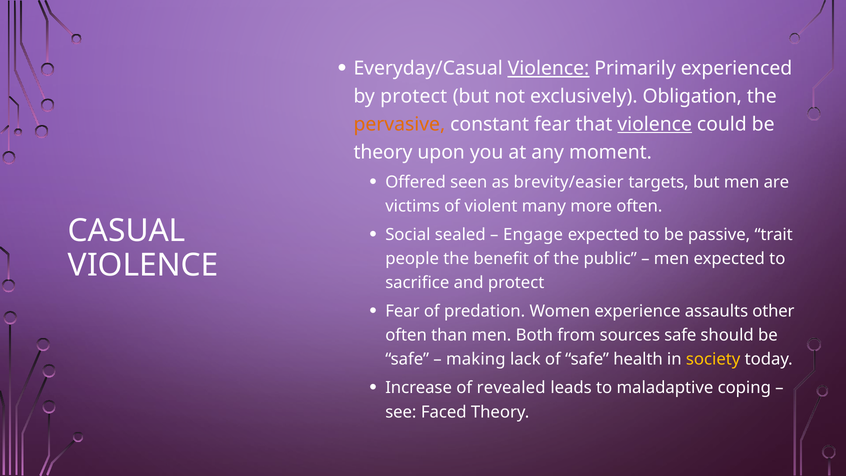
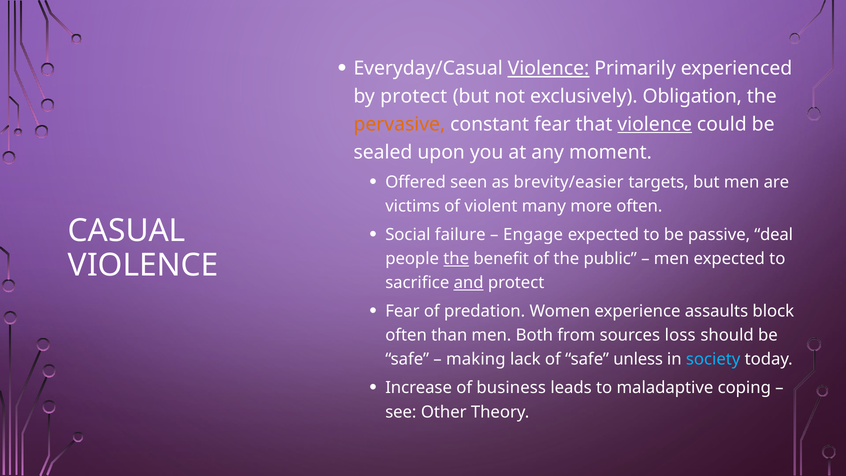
theory at (383, 152): theory -> sealed
sealed: sealed -> failure
trait: trait -> deal
the at (456, 259) underline: none -> present
and underline: none -> present
other: other -> block
sources safe: safe -> loss
health: health -> unless
society colour: yellow -> light blue
revealed: revealed -> business
Faced: Faced -> Other
